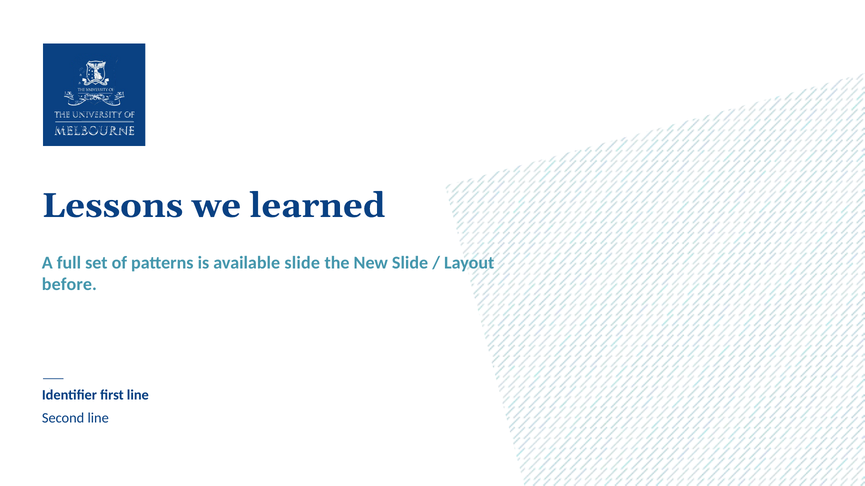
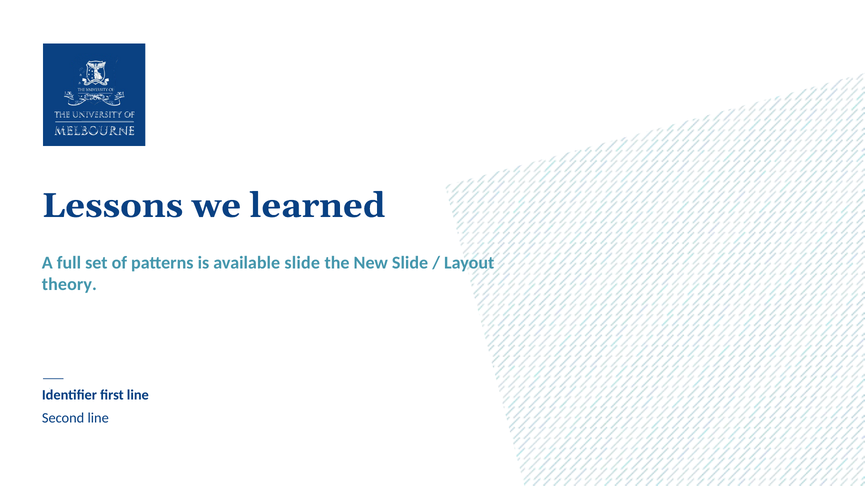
before: before -> theory
